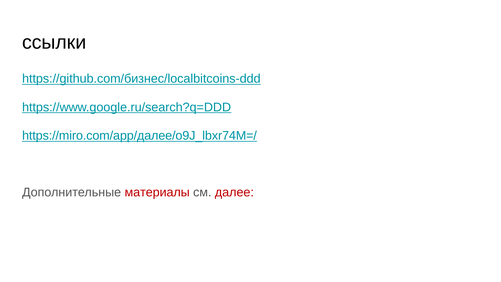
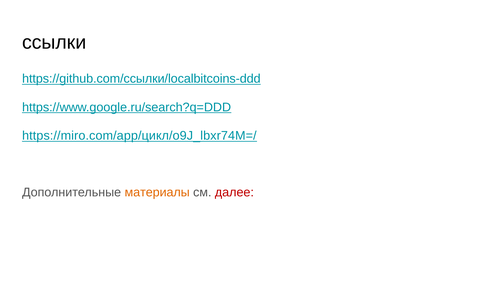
https://github.com/бизнес/localbitcoins-ddd: https://github.com/бизнес/localbitcoins-ddd -> https://github.com/ссылки/localbitcoins-ddd
https://miro.com/app/далее/o9J_lbxr74M=/: https://miro.com/app/далее/o9J_lbxr74M=/ -> https://miro.com/app/цикл/o9J_lbxr74M=/
материалы colour: red -> orange
